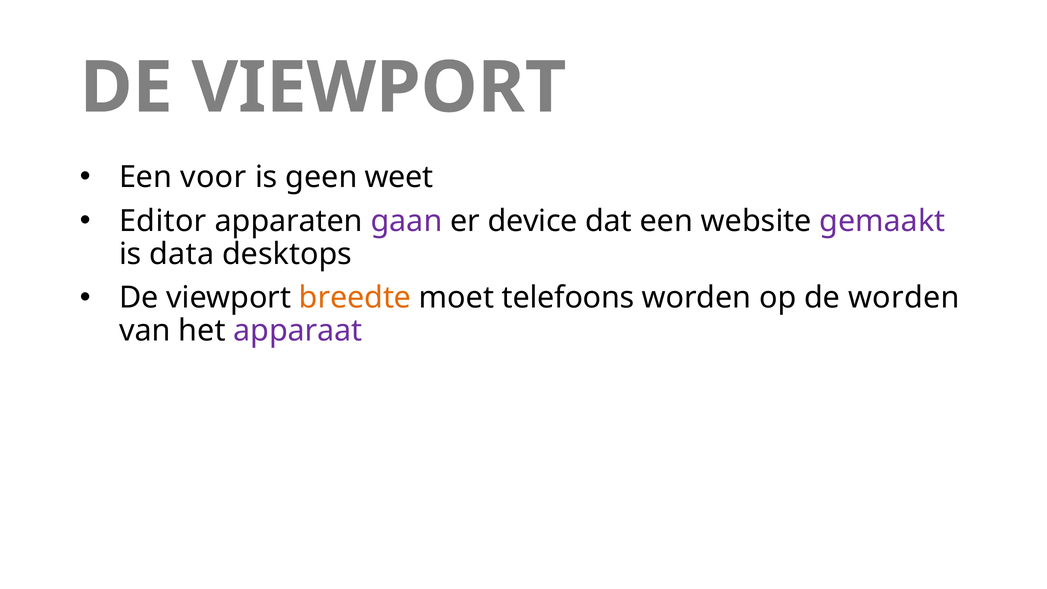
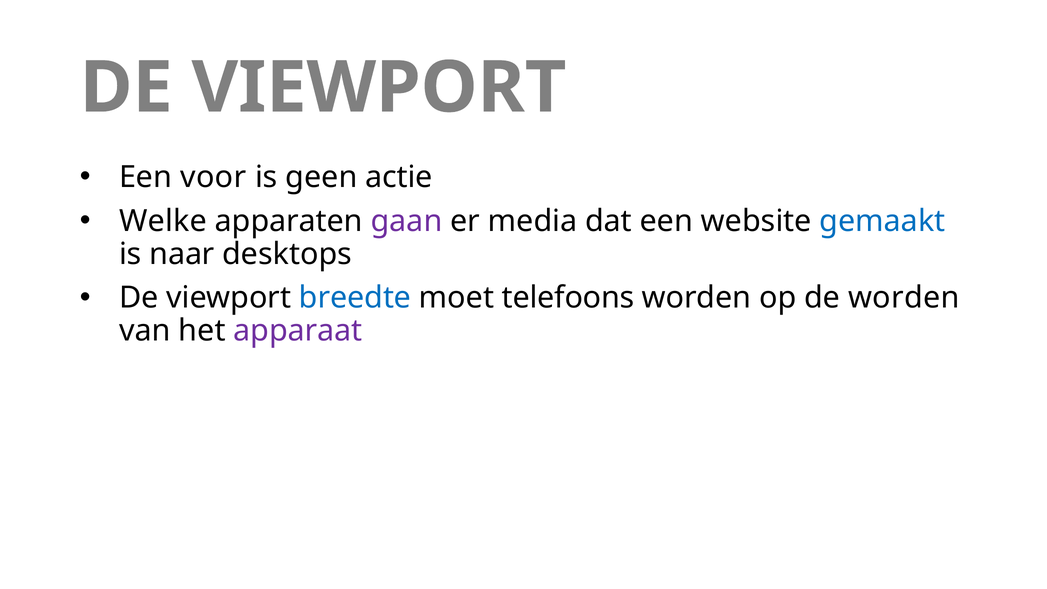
weet: weet -> actie
Editor: Editor -> Welke
device: device -> media
gemaakt colour: purple -> blue
data: data -> naar
breedte colour: orange -> blue
